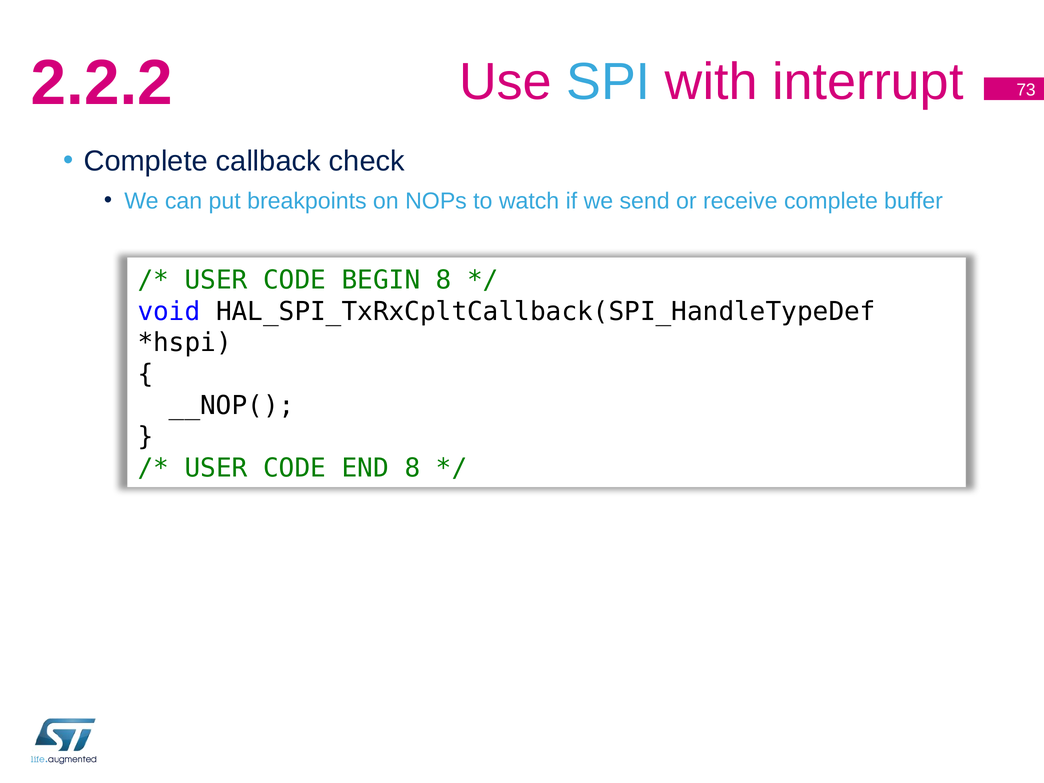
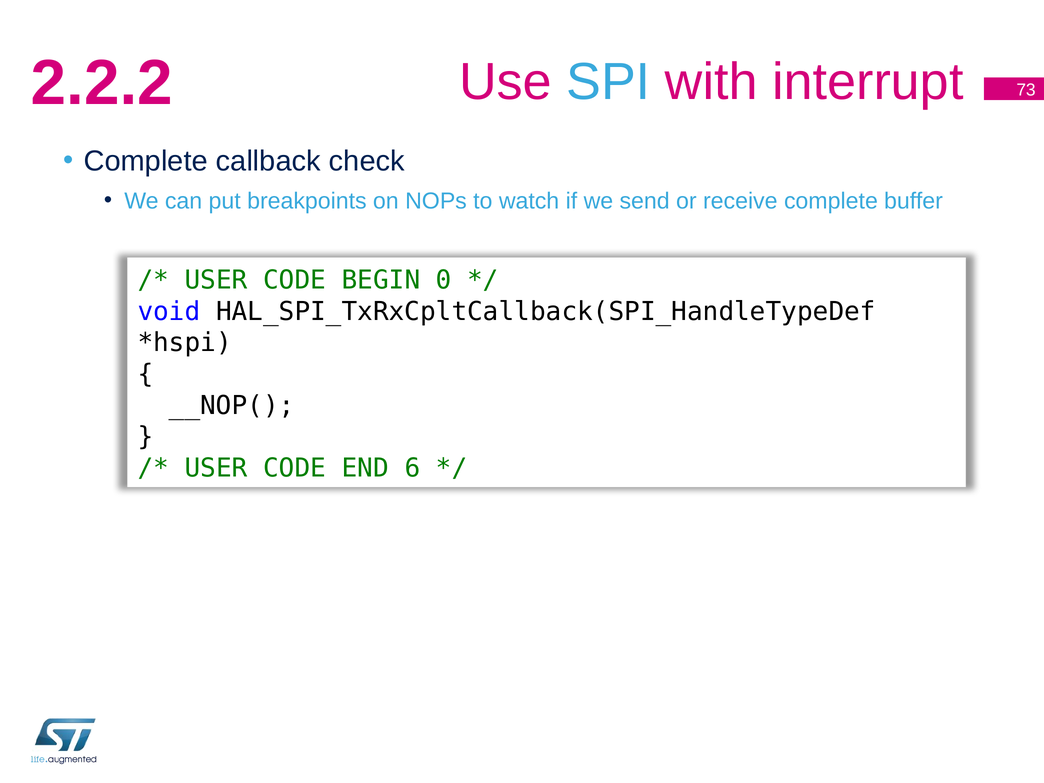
BEGIN 8: 8 -> 0
END 8: 8 -> 6
